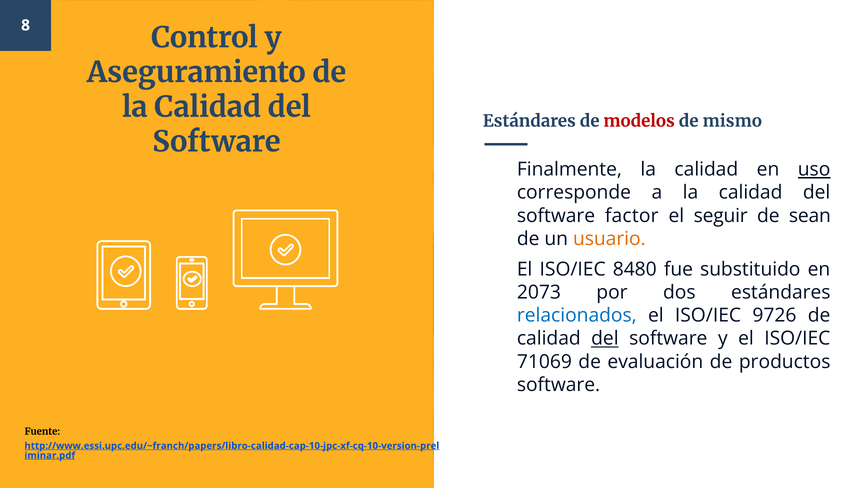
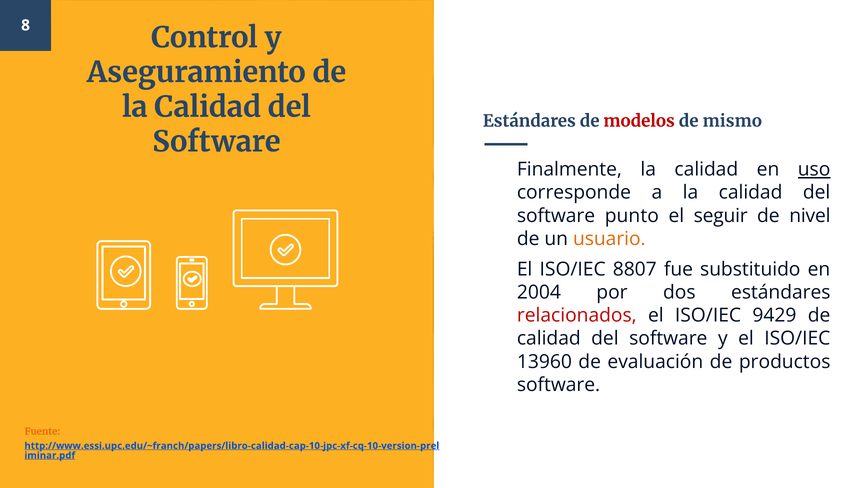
factor: factor -> punto
sean: sean -> nivel
8480: 8480 -> 8807
2073: 2073 -> 2004
relacionados colour: blue -> red
9726: 9726 -> 9429
del at (605, 339) underline: present -> none
71069: 71069 -> 13960
Fuente colour: black -> orange
